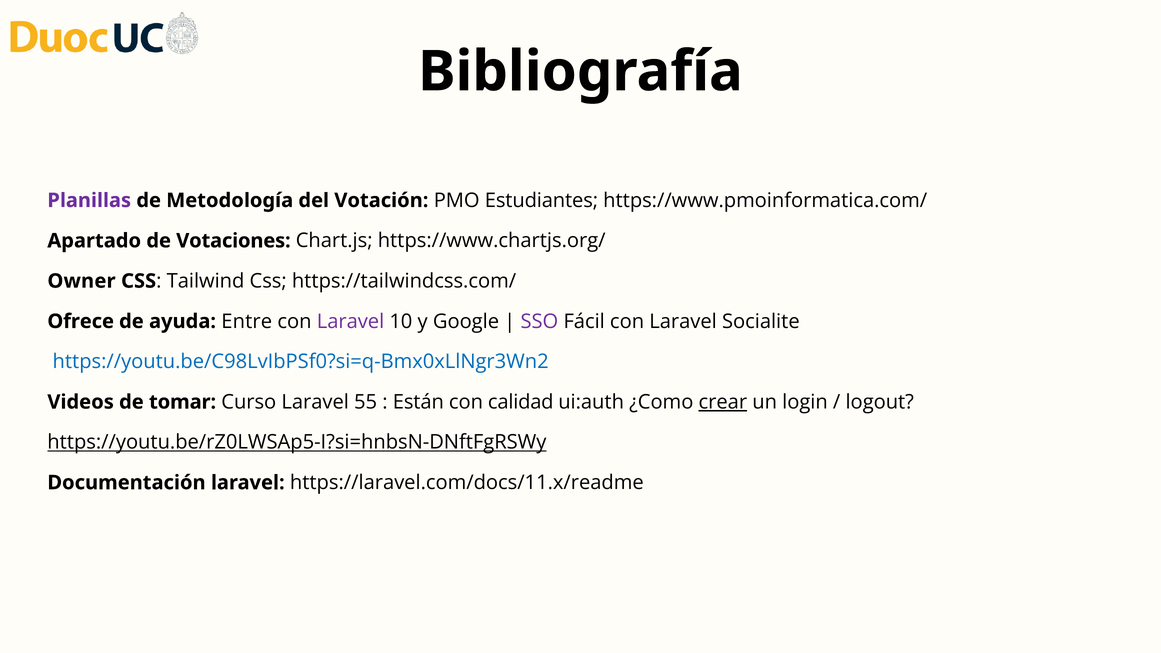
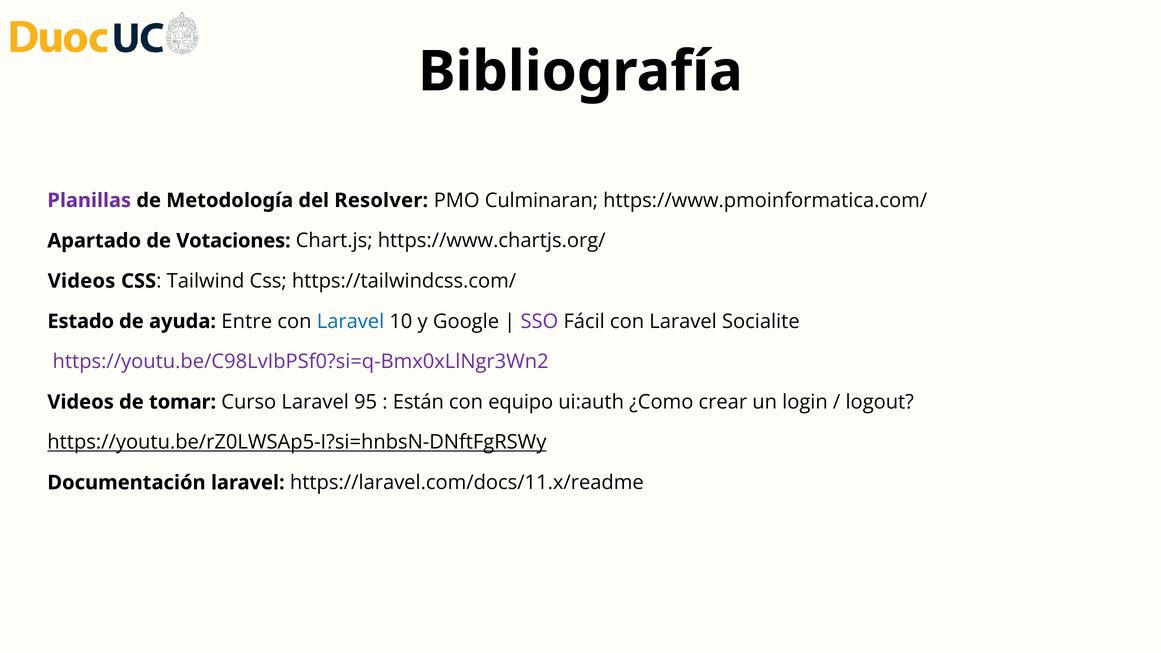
Votación: Votación -> Resolver
Estudiantes: Estudiantes -> Culminaran
Owner at (82, 281): Owner -> Videos
Ofrece: Ofrece -> Estado
Laravel at (351, 321) colour: purple -> blue
https://youtu.be/C98LvIbPSf0?si=q-Bmx0xLlNgr3Wn2 colour: blue -> purple
55: 55 -> 95
calidad: calidad -> equipo
crear underline: present -> none
